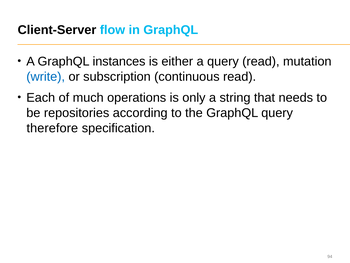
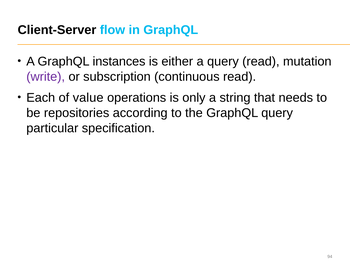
write colour: blue -> purple
much: much -> value
therefore: therefore -> particular
